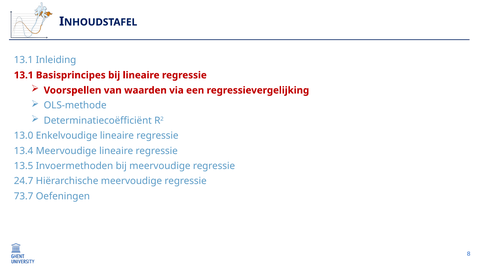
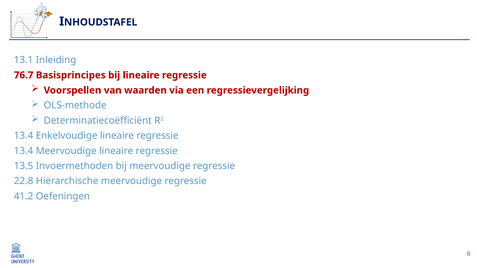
13.1 at (24, 75): 13.1 -> 76.7
13.0 at (24, 136): 13.0 -> 13.4
24.7: 24.7 -> 22.8
73.7: 73.7 -> 41.2
